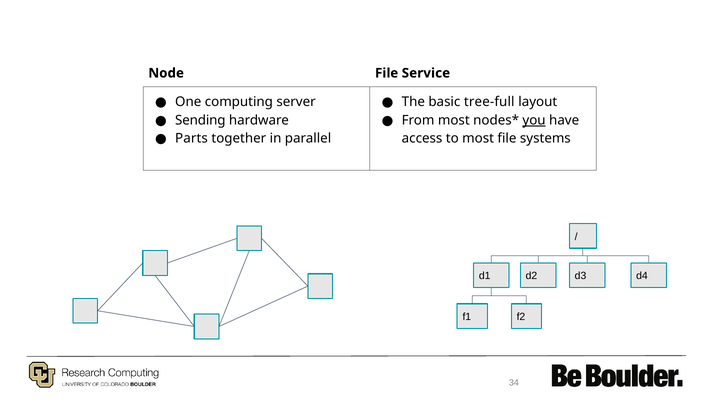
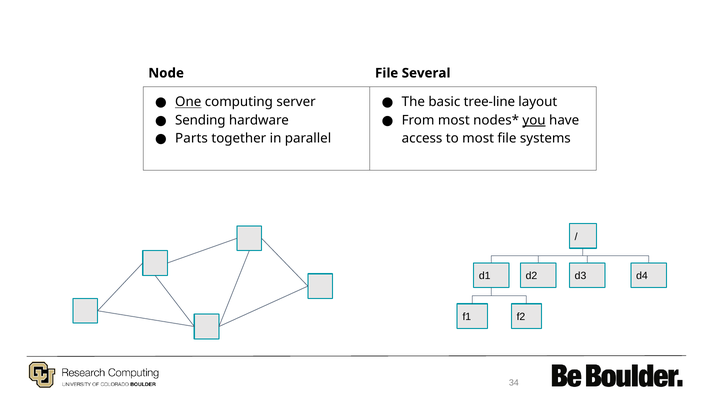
Service: Service -> Several
One underline: none -> present
tree-full: tree-full -> tree-line
